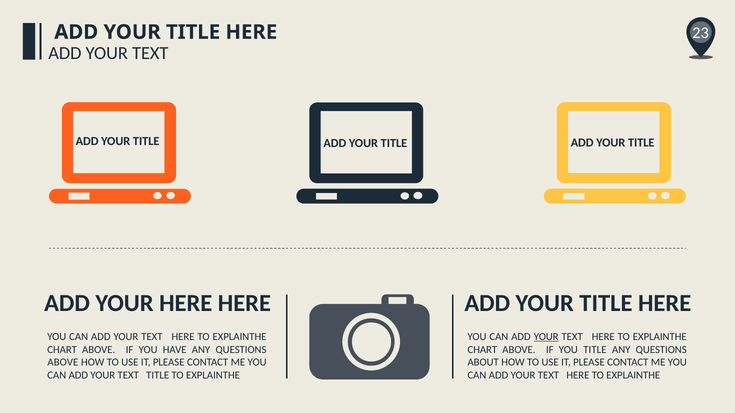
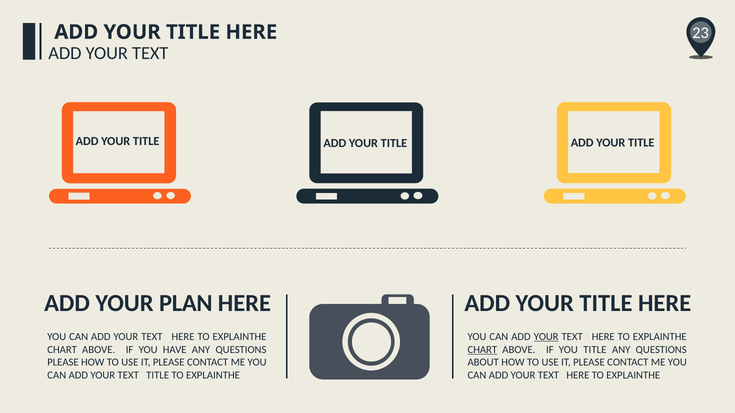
YOUR HERE: HERE -> PLAN
CHART at (482, 350) underline: none -> present
ABOVE at (63, 363): ABOVE -> PLEASE
